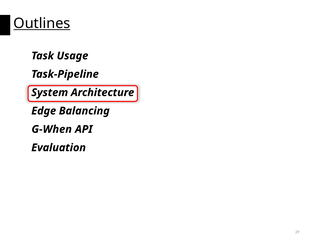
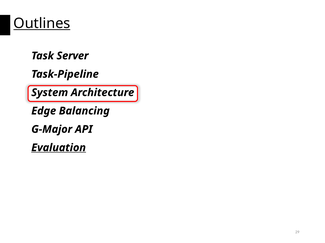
Usage: Usage -> Server
G-When: G-When -> G-Major
Evaluation underline: none -> present
